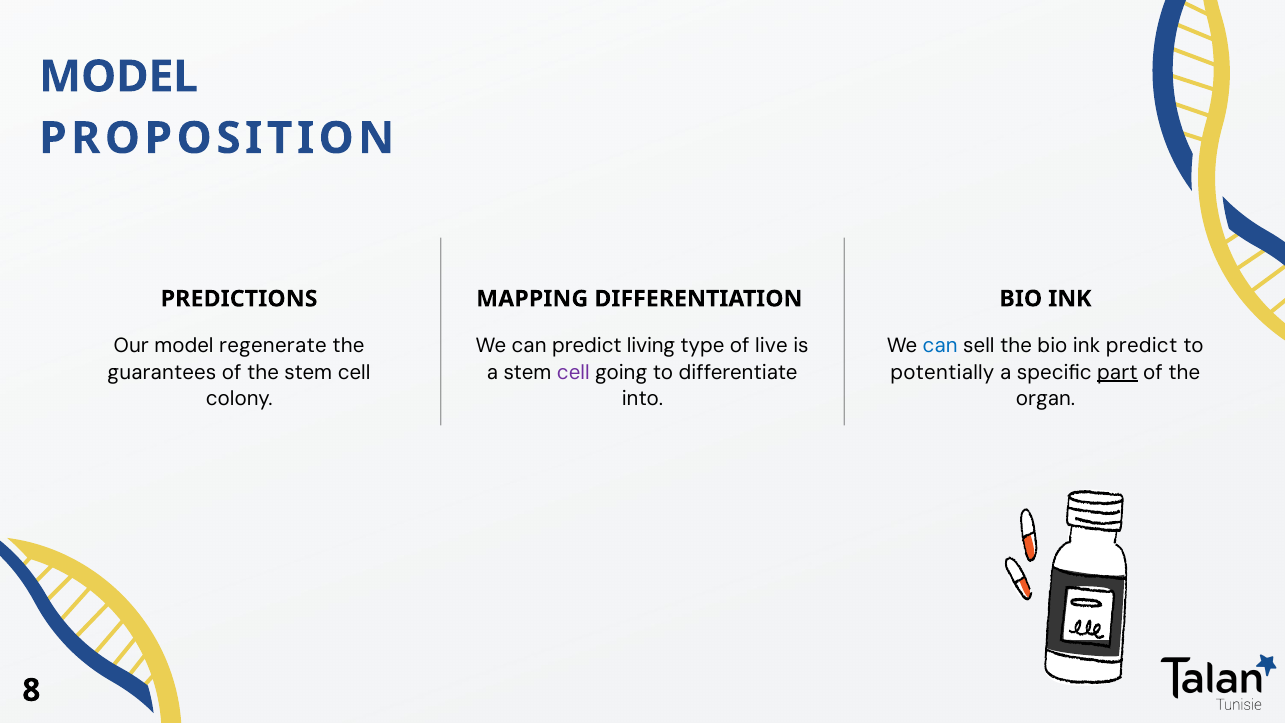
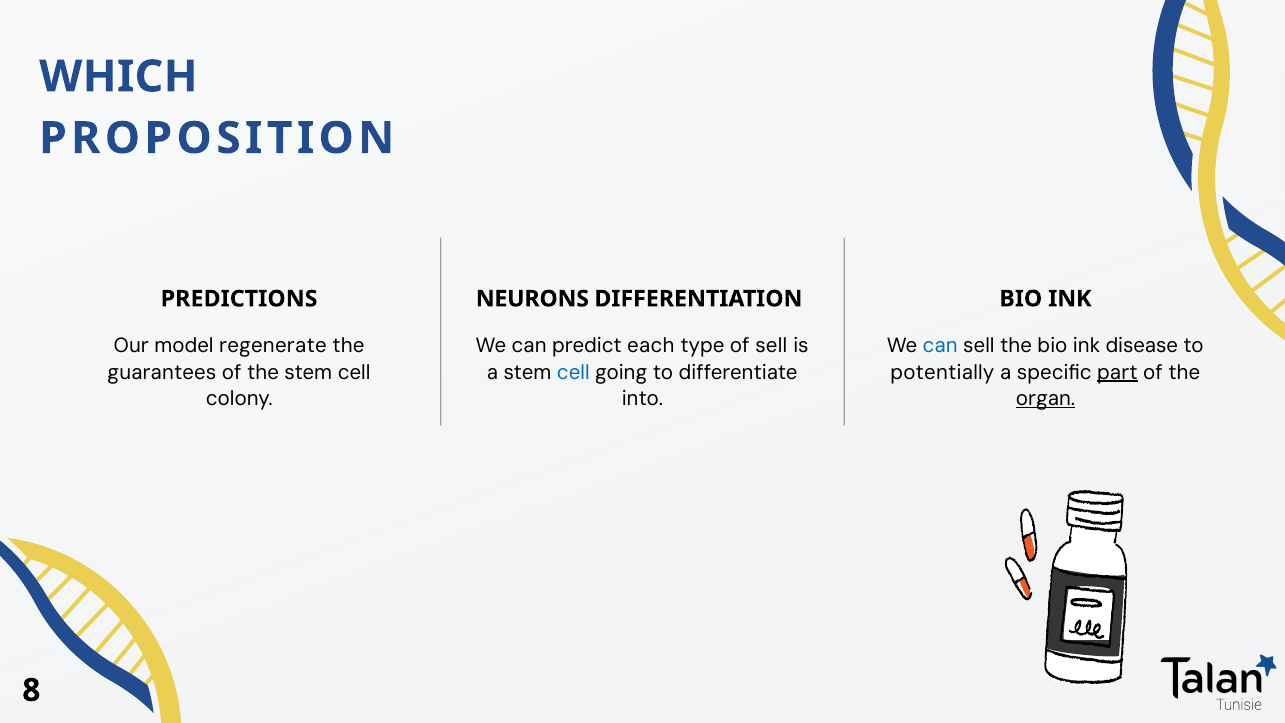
MODEL at (119, 77): MODEL -> WHICH
MAPPING: MAPPING -> NEURONS
ink predict: predict -> disease
living: living -> each
of live: live -> sell
cell at (573, 372) colour: purple -> blue
organ underline: none -> present
